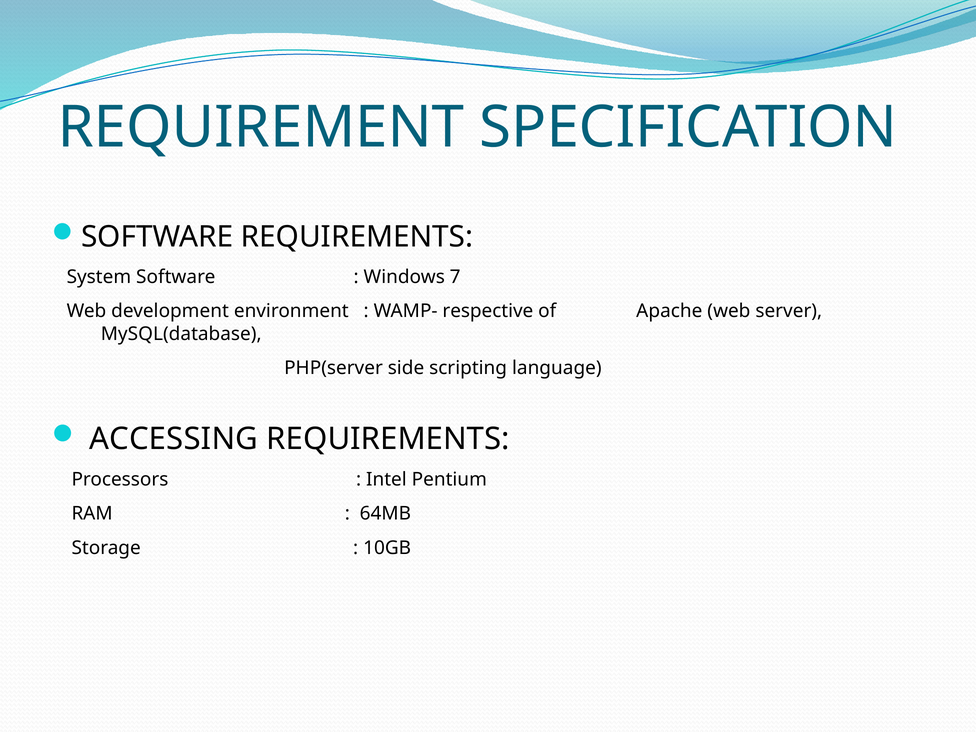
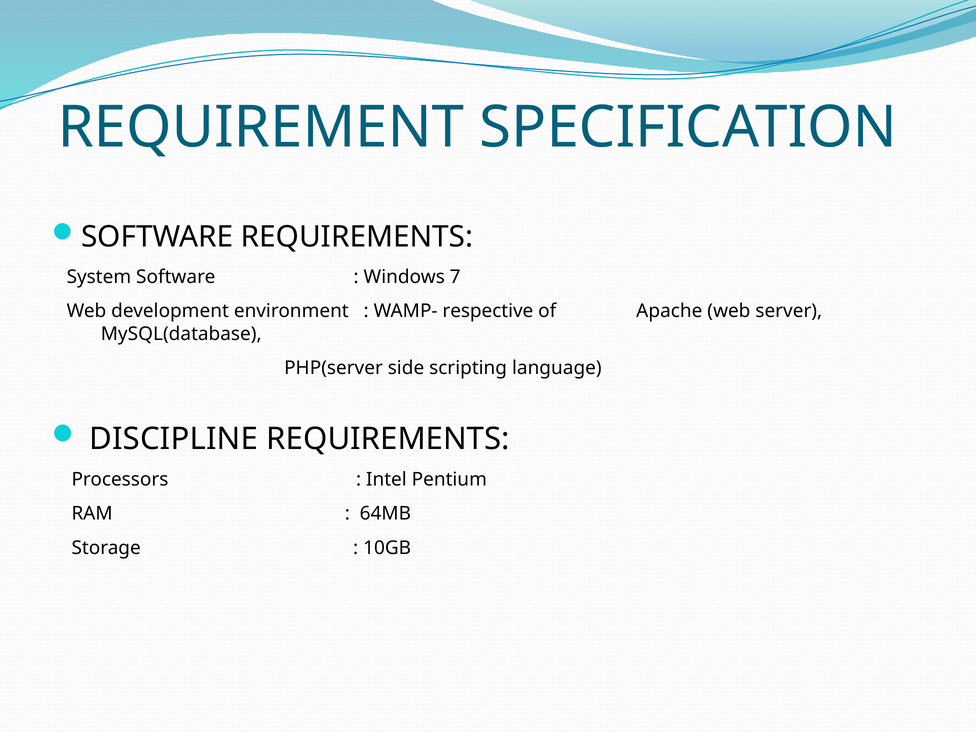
ACCESSING: ACCESSING -> DISCIPLINE
